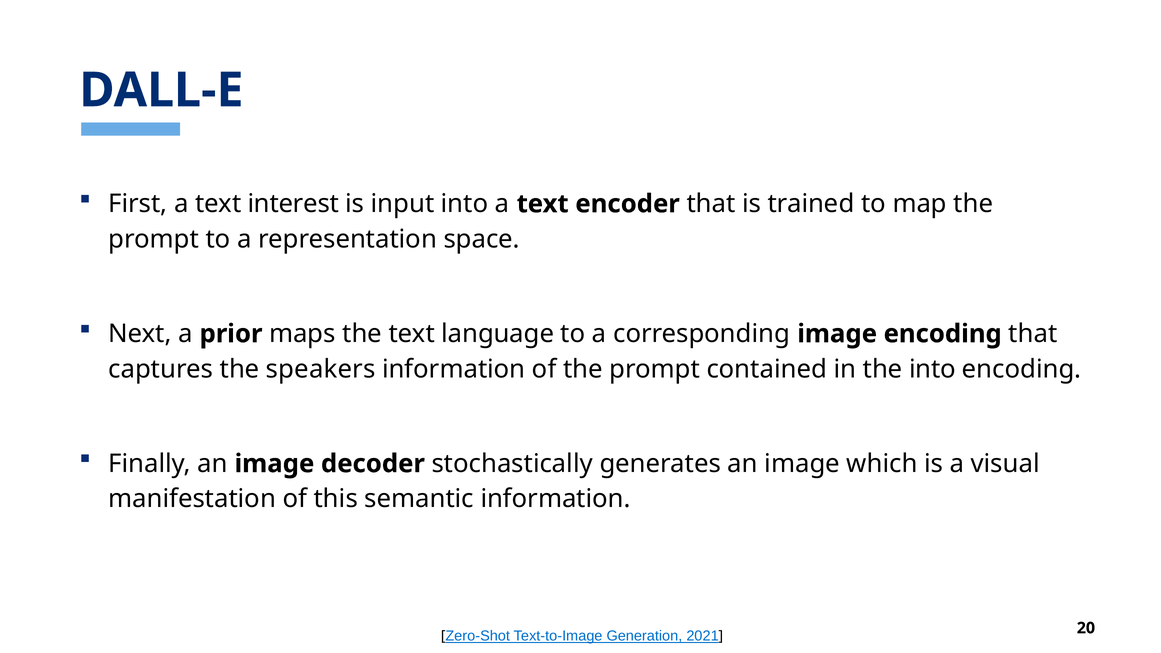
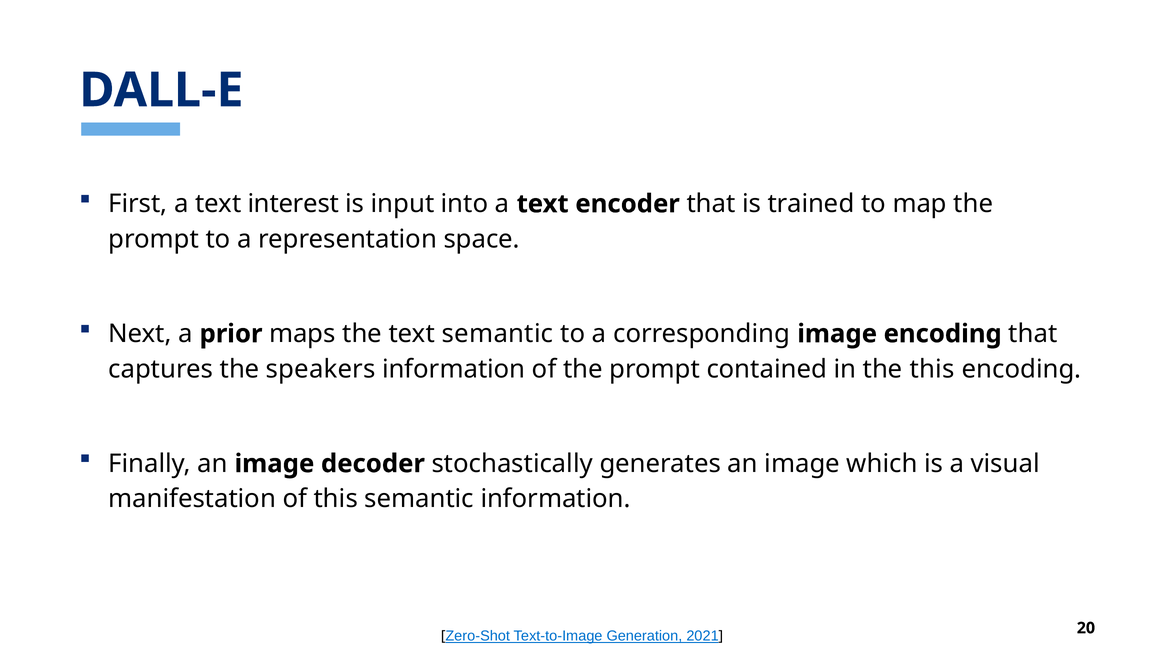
text language: language -> semantic
the into: into -> this
